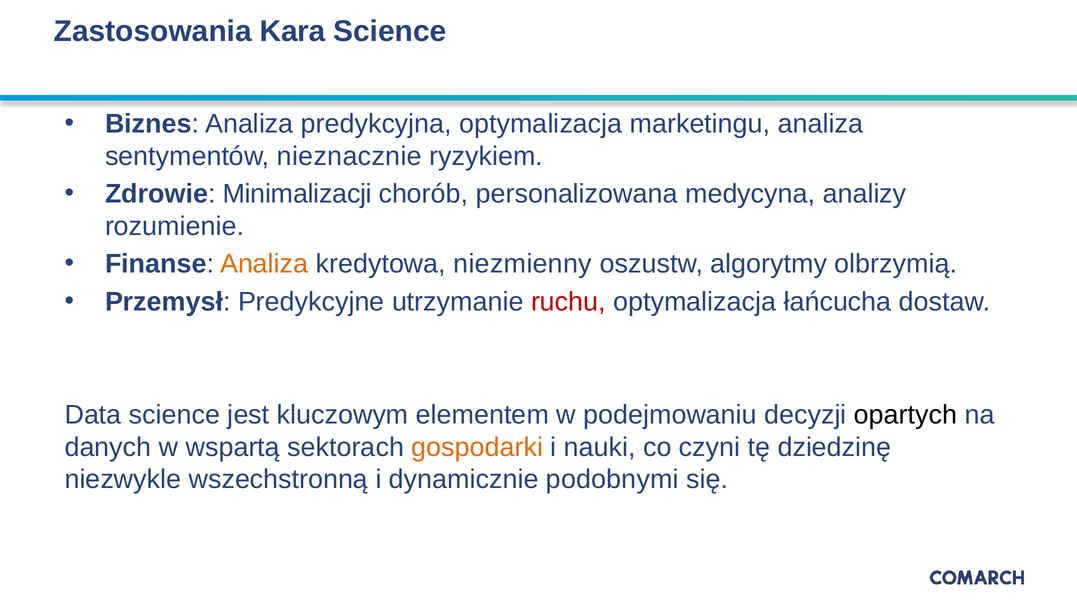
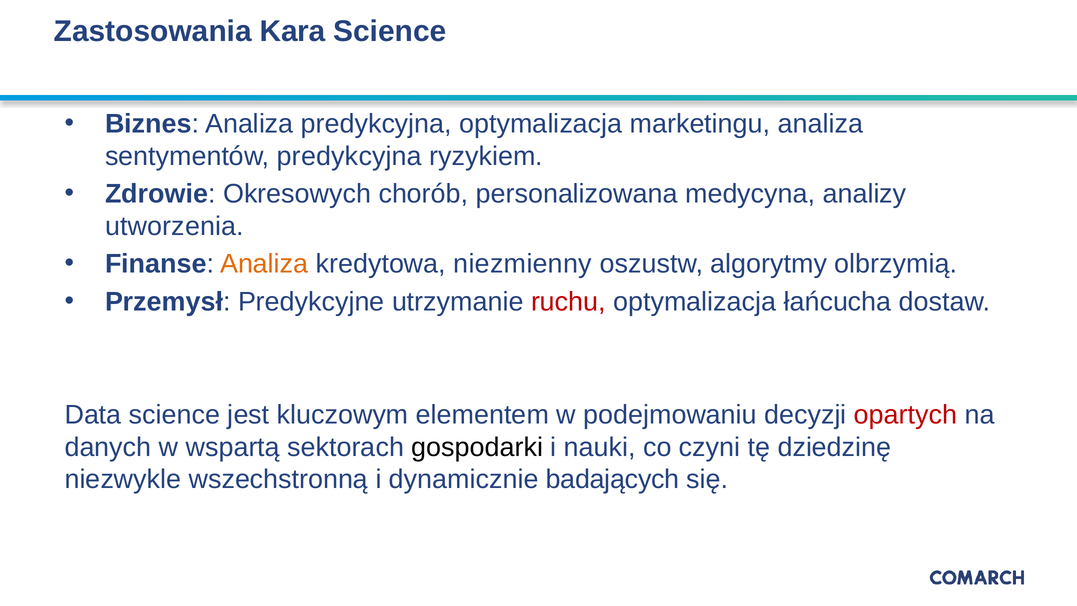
sentymentów nieznacznie: nieznacznie -> predykcyjna
Minimalizacji: Minimalizacji -> Okresowych
rozumienie: rozumienie -> utworzenia
opartych colour: black -> red
gospodarki colour: orange -> black
podobnymi: podobnymi -> badających
